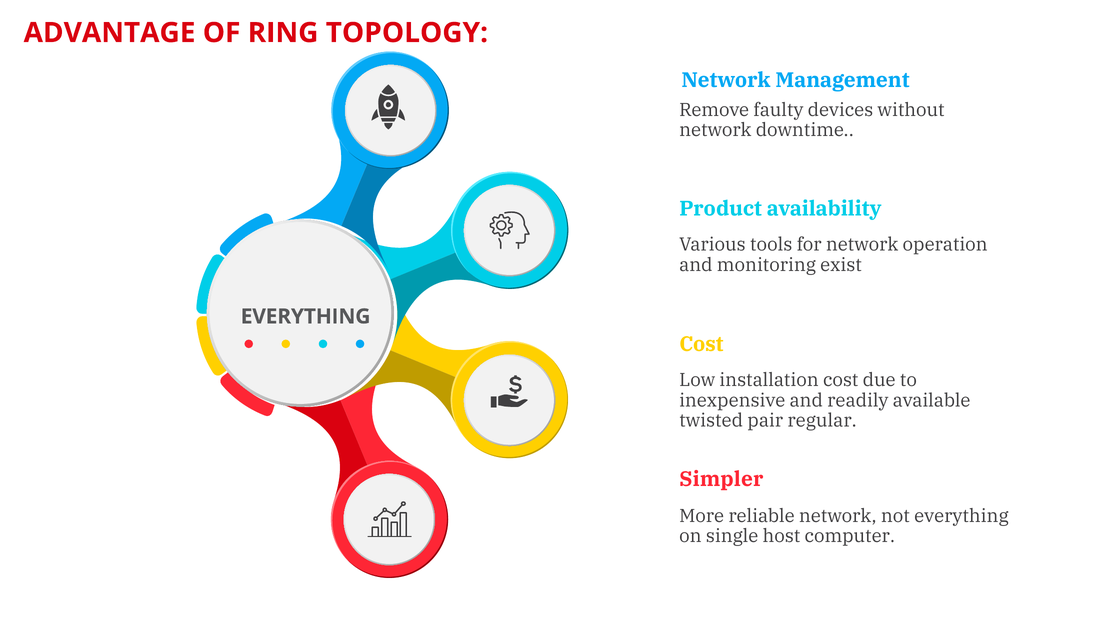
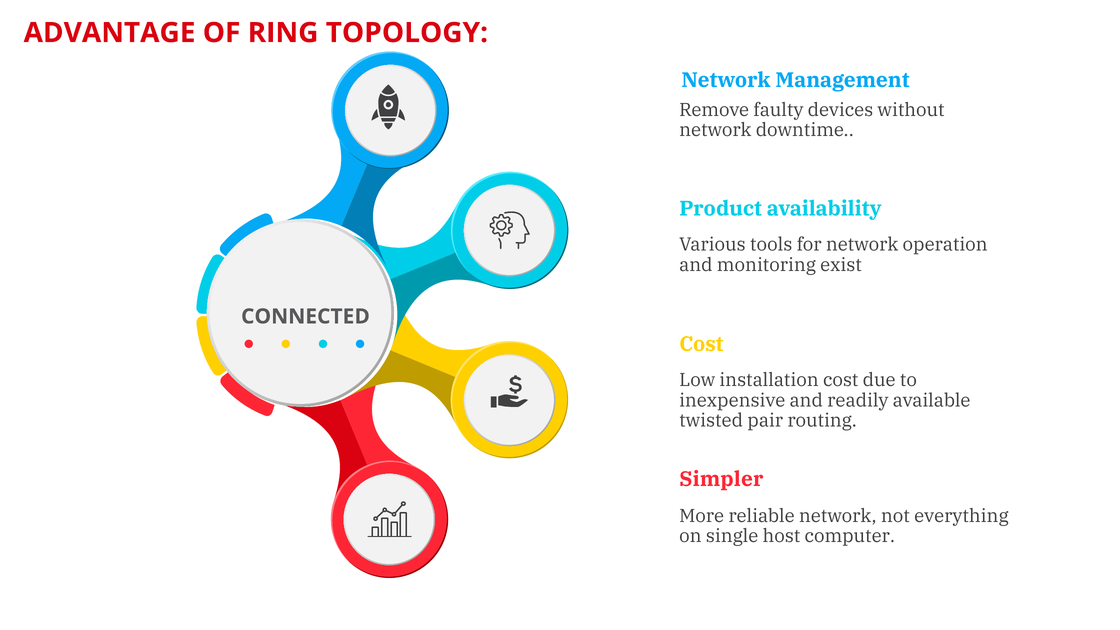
EVERYTHING at (306, 316): EVERYTHING -> CONNECTED
regular: regular -> routing
